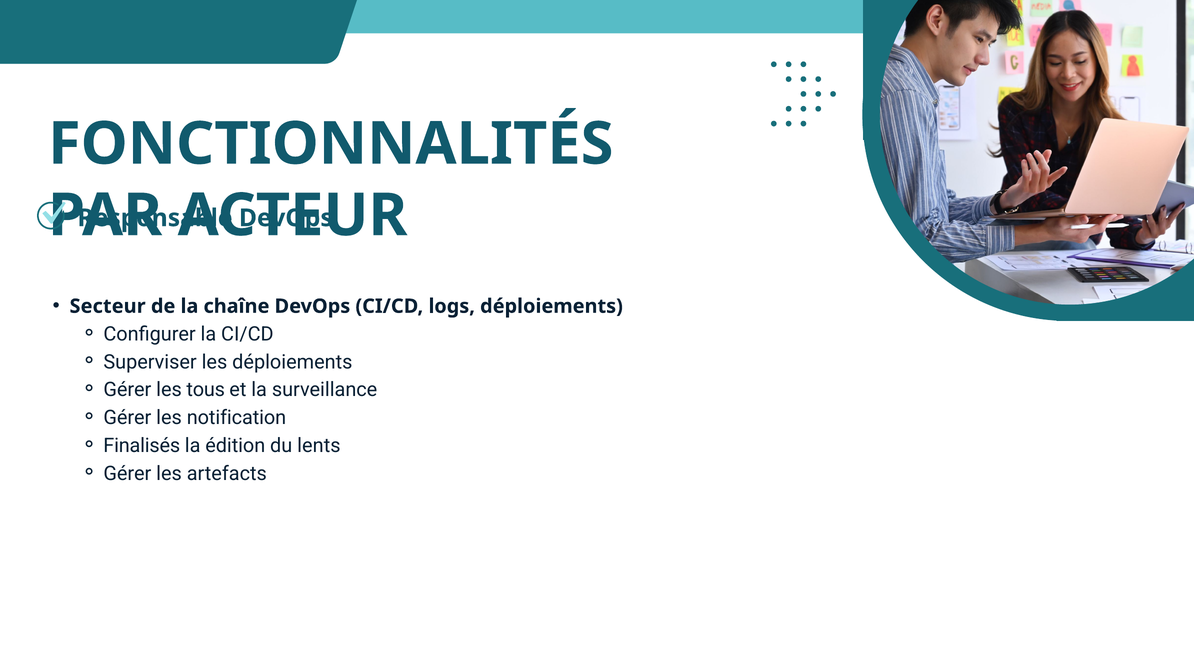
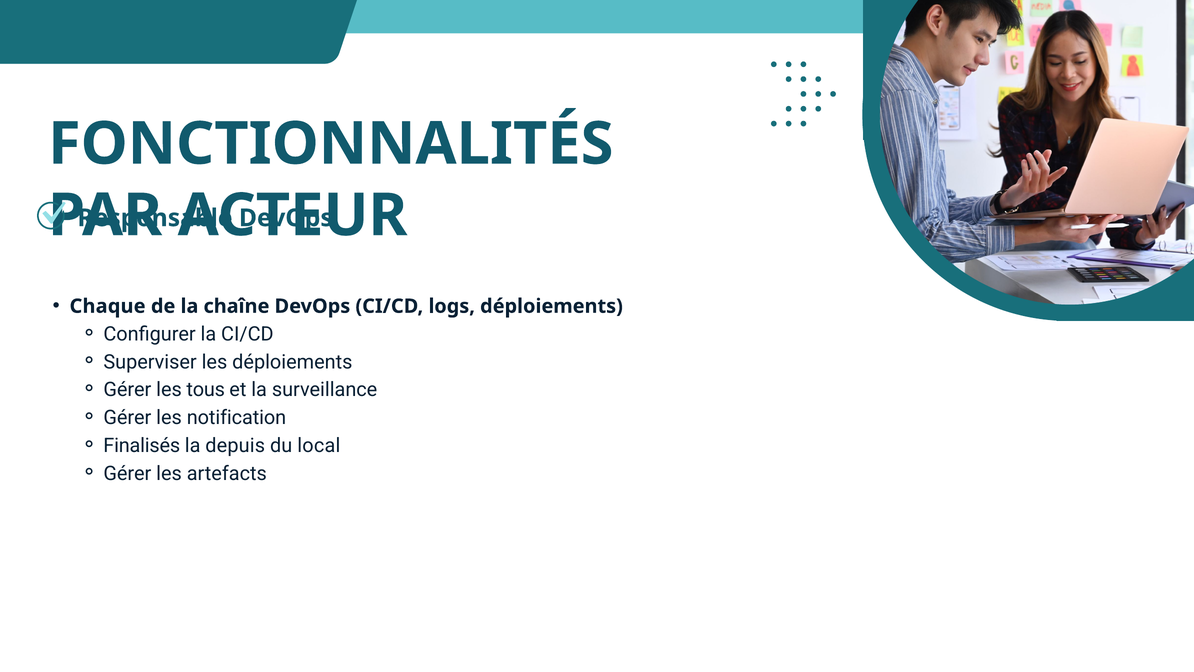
Secteur: Secteur -> Chaque
édition: édition -> depuis
lents: lents -> local
